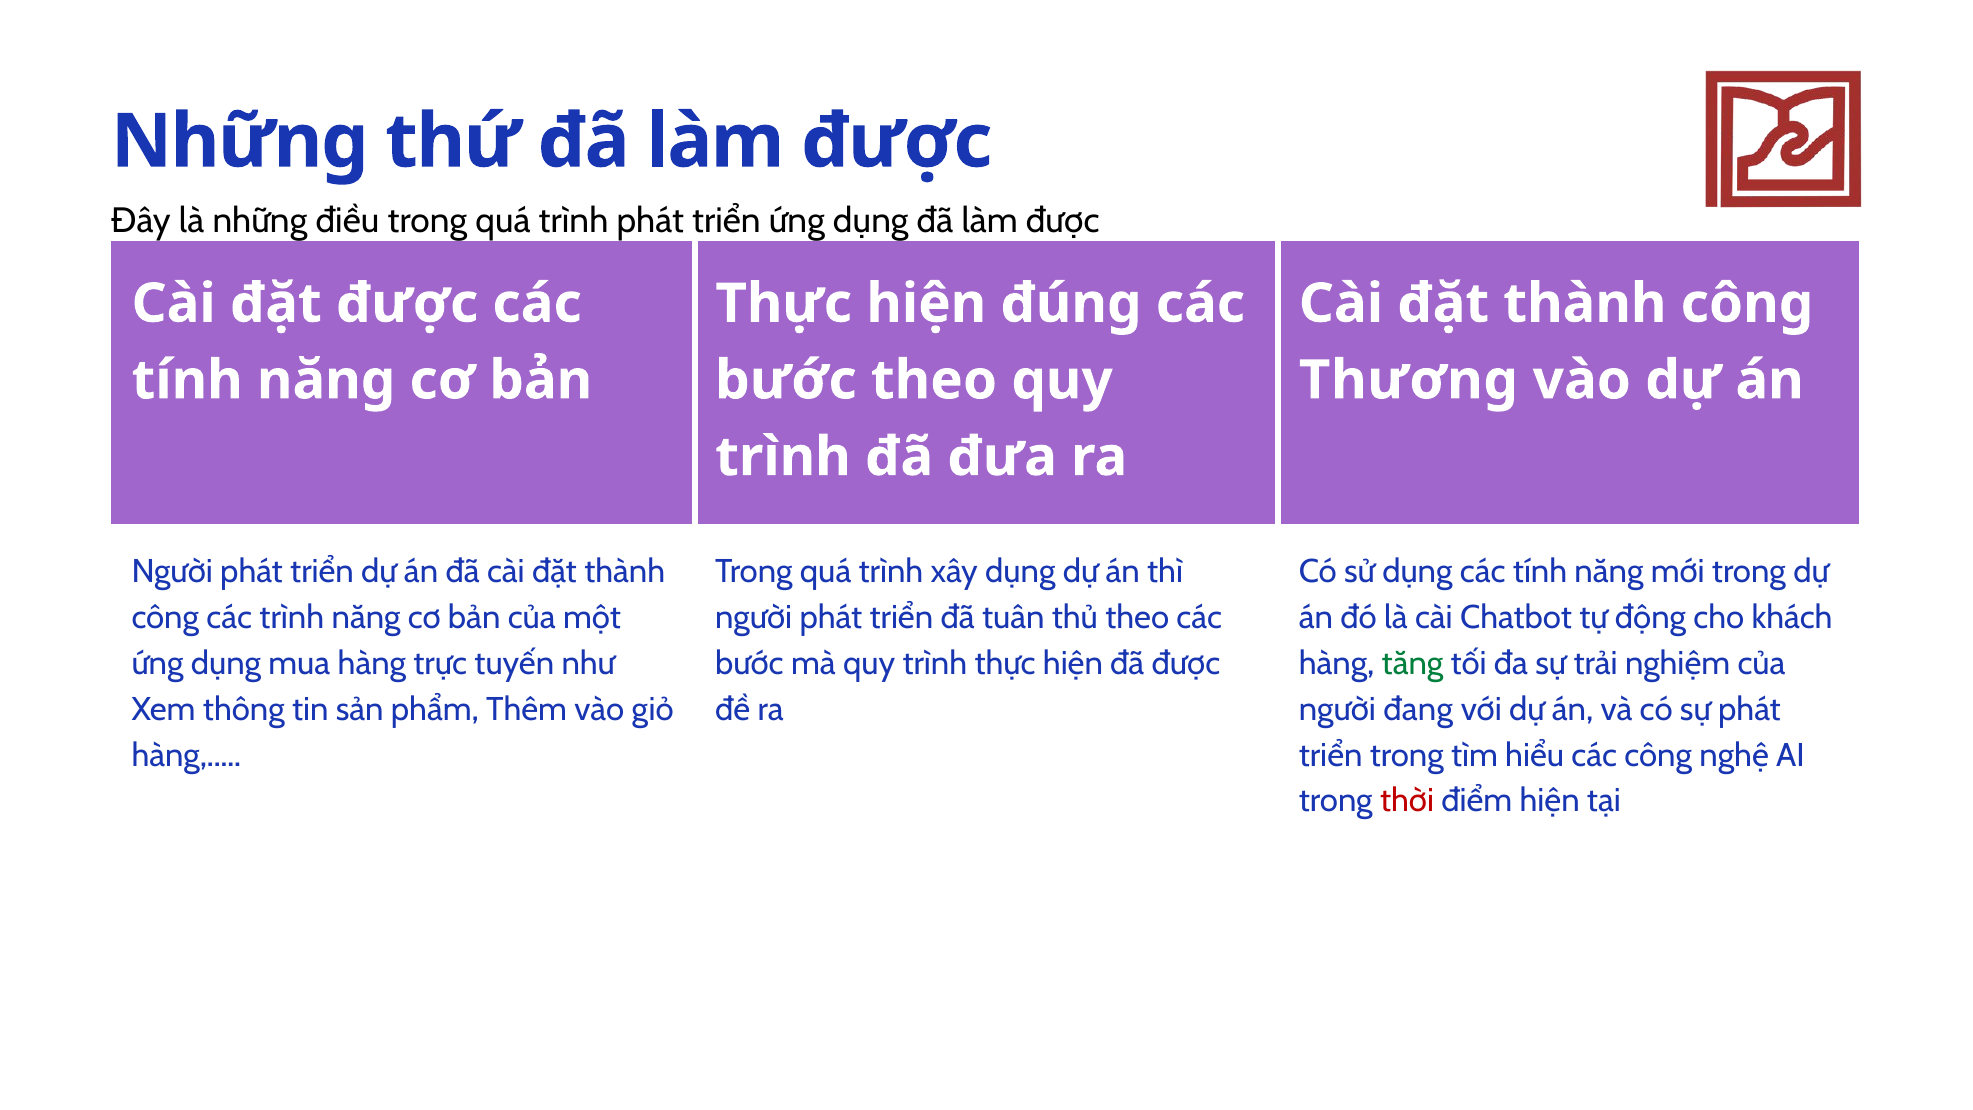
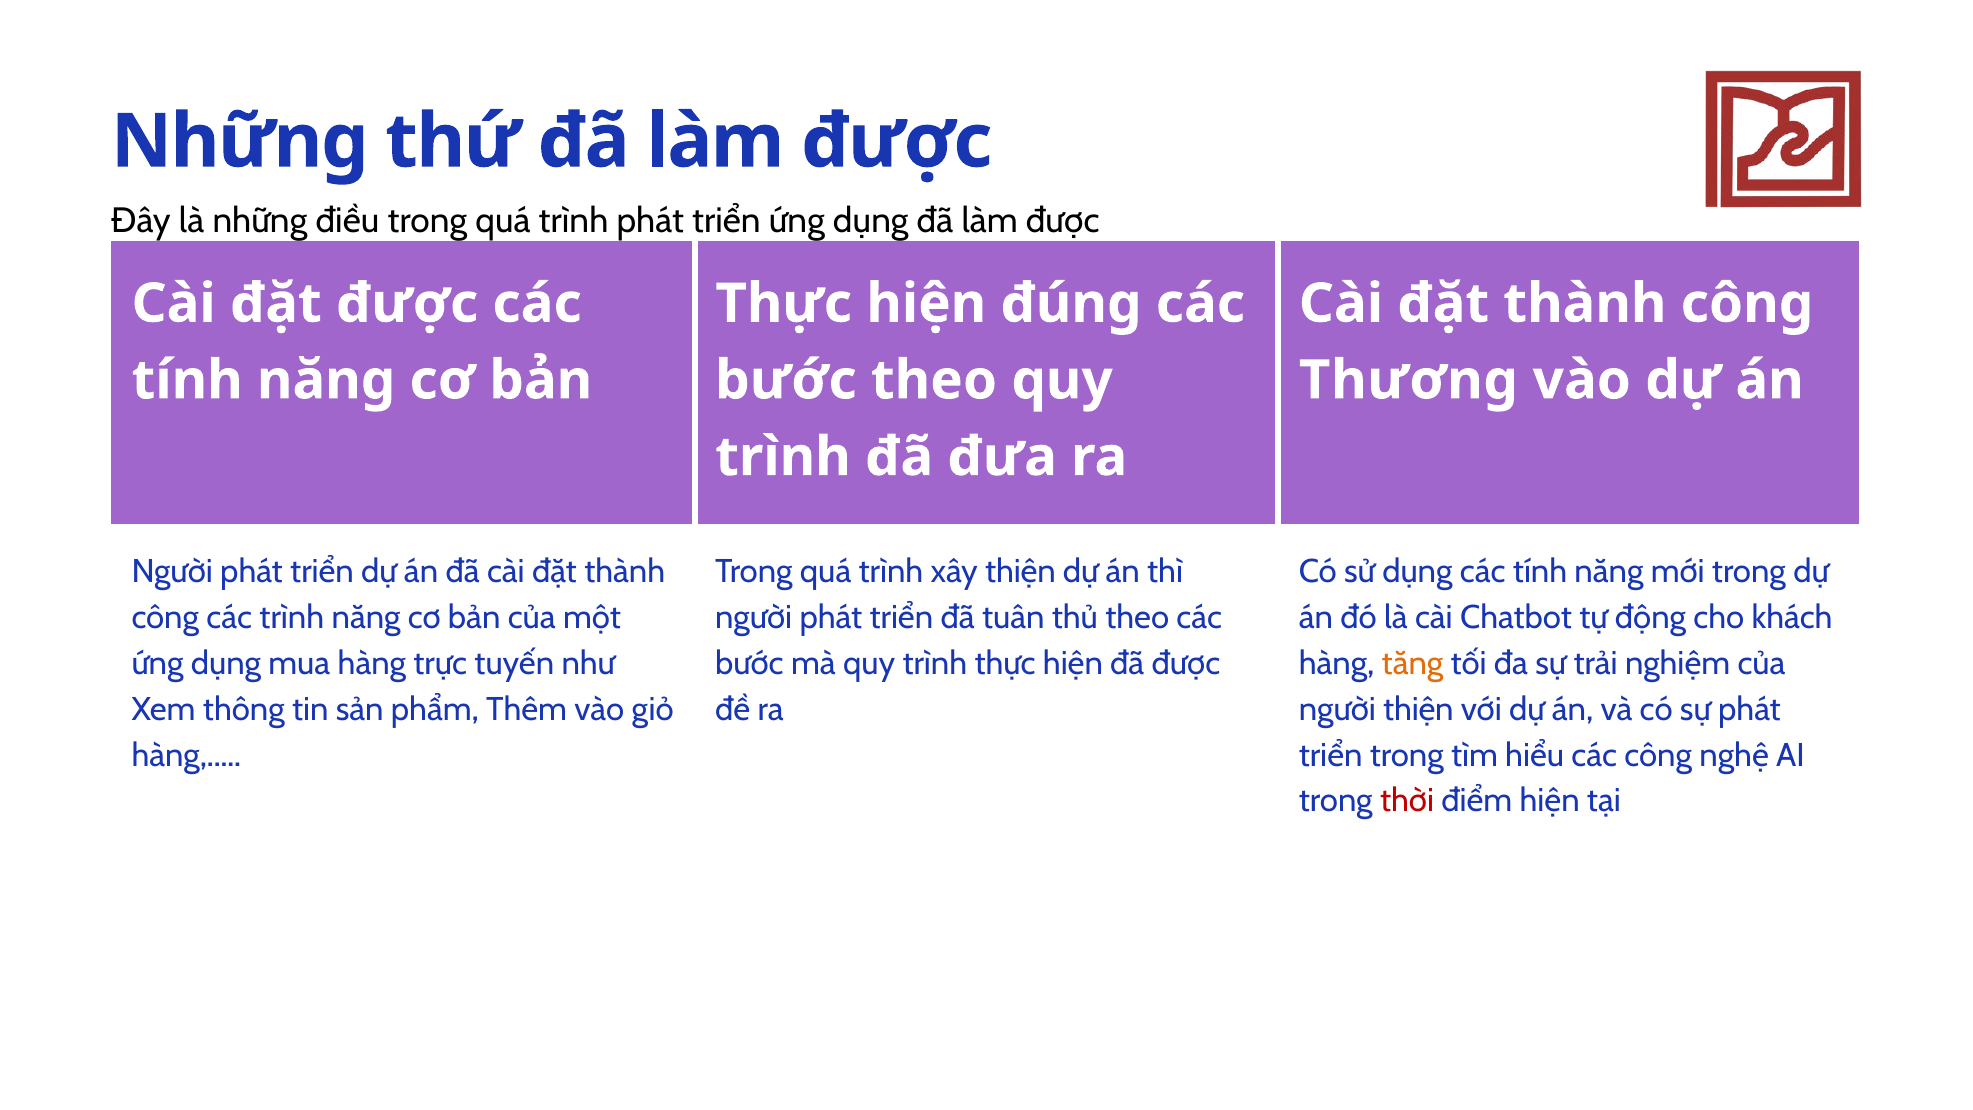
xây dụng: dụng -> thiện
tăng colour: green -> orange
người đang: đang -> thiện
